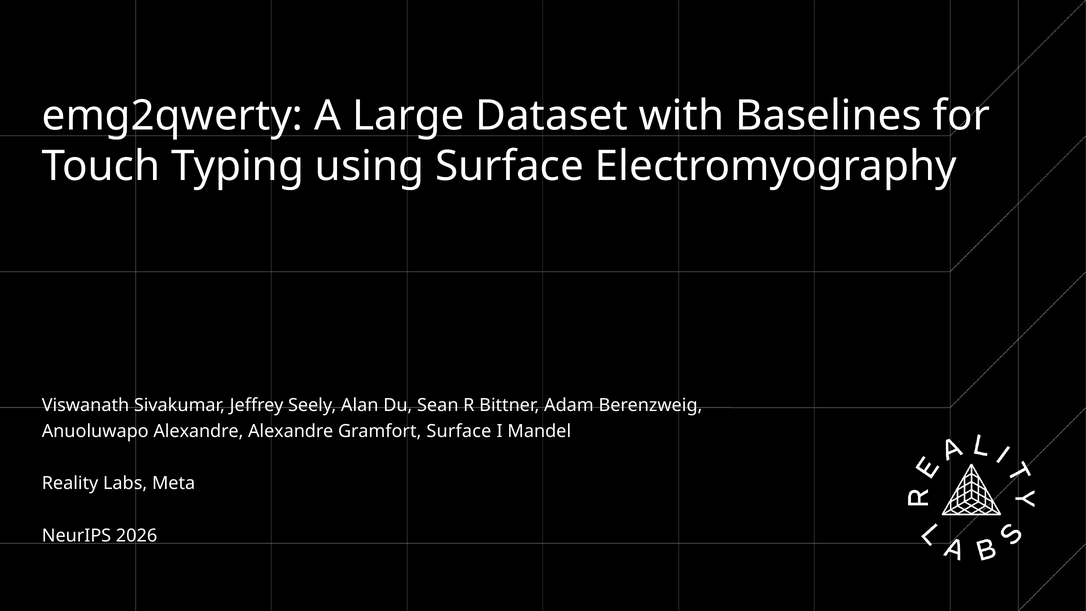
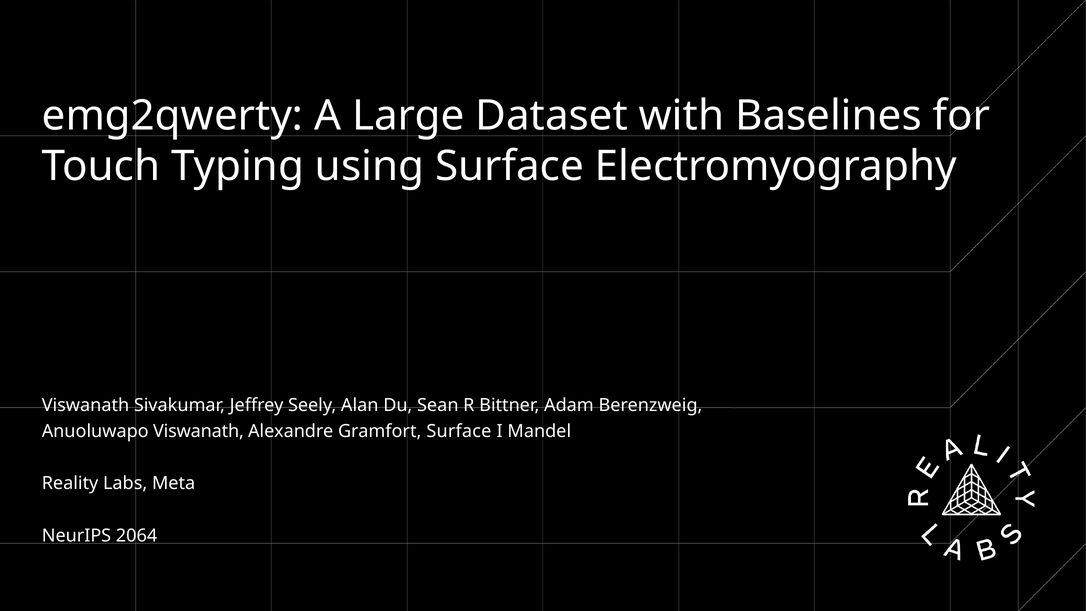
Anuoluwapo Alexandre: Alexandre -> Viswanath
2026: 2026 -> 2064
